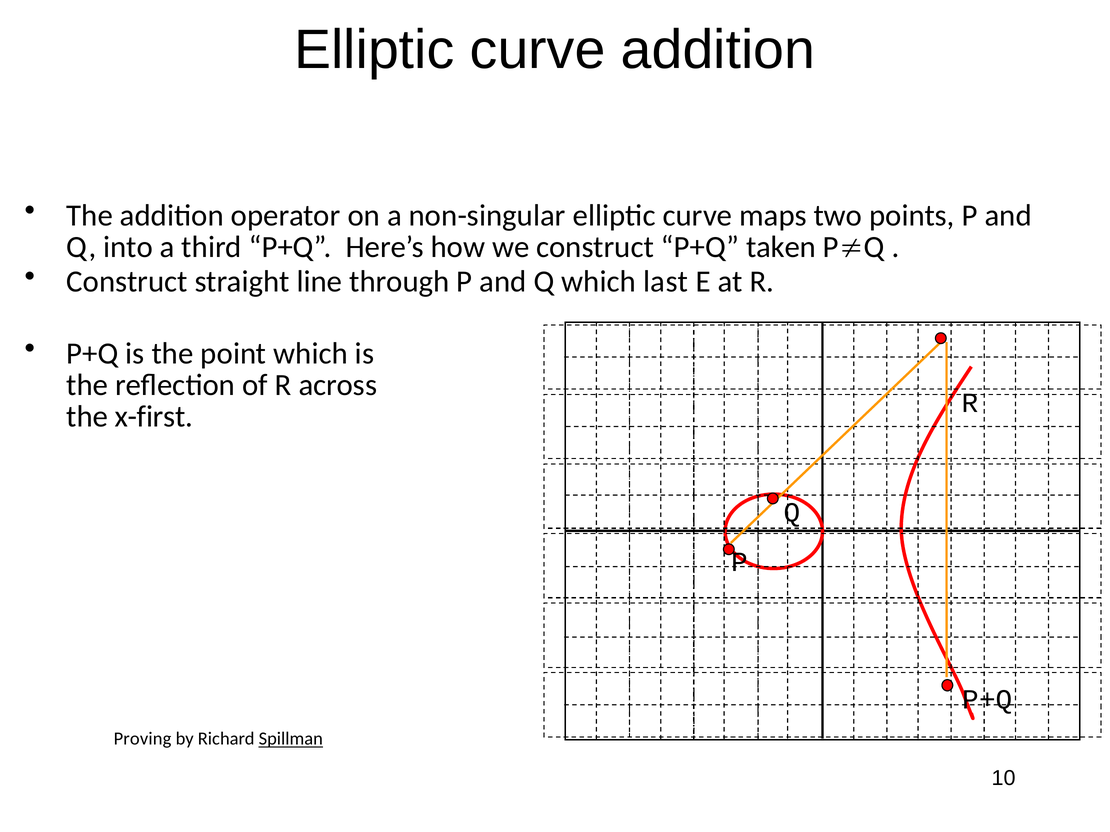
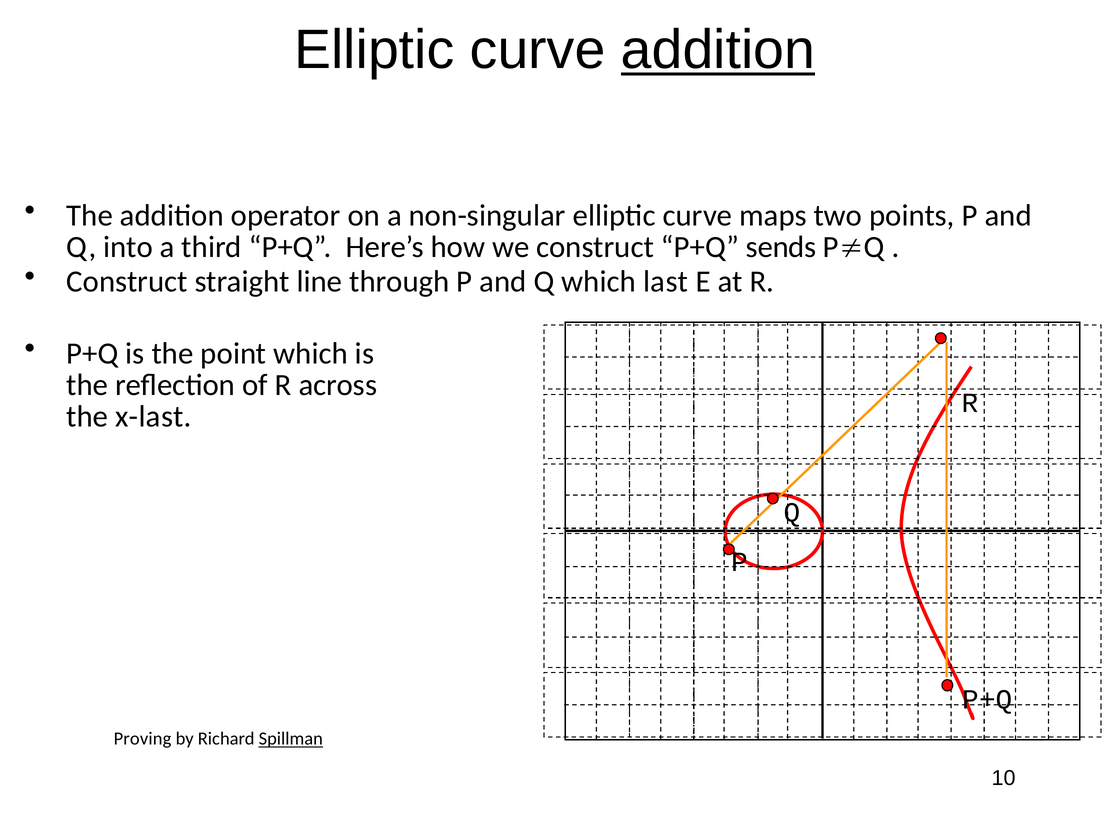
addition at (718, 50) underline: none -> present
taken: taken -> sends
x-first: x-first -> x-last
